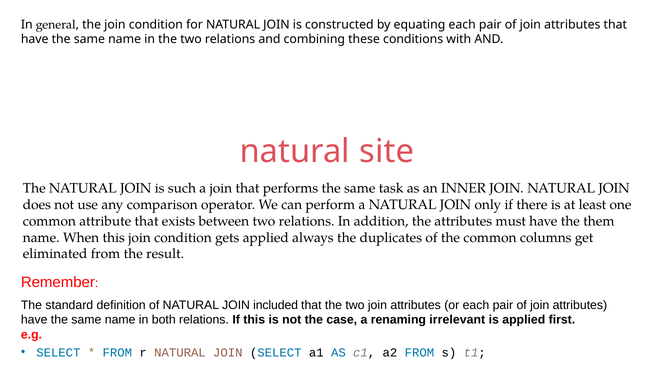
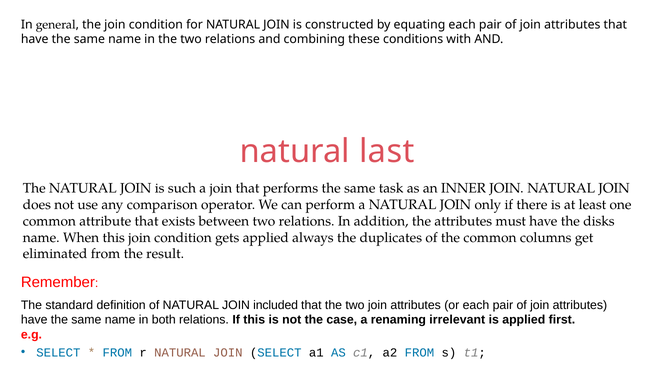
site: site -> last
them: them -> disks
